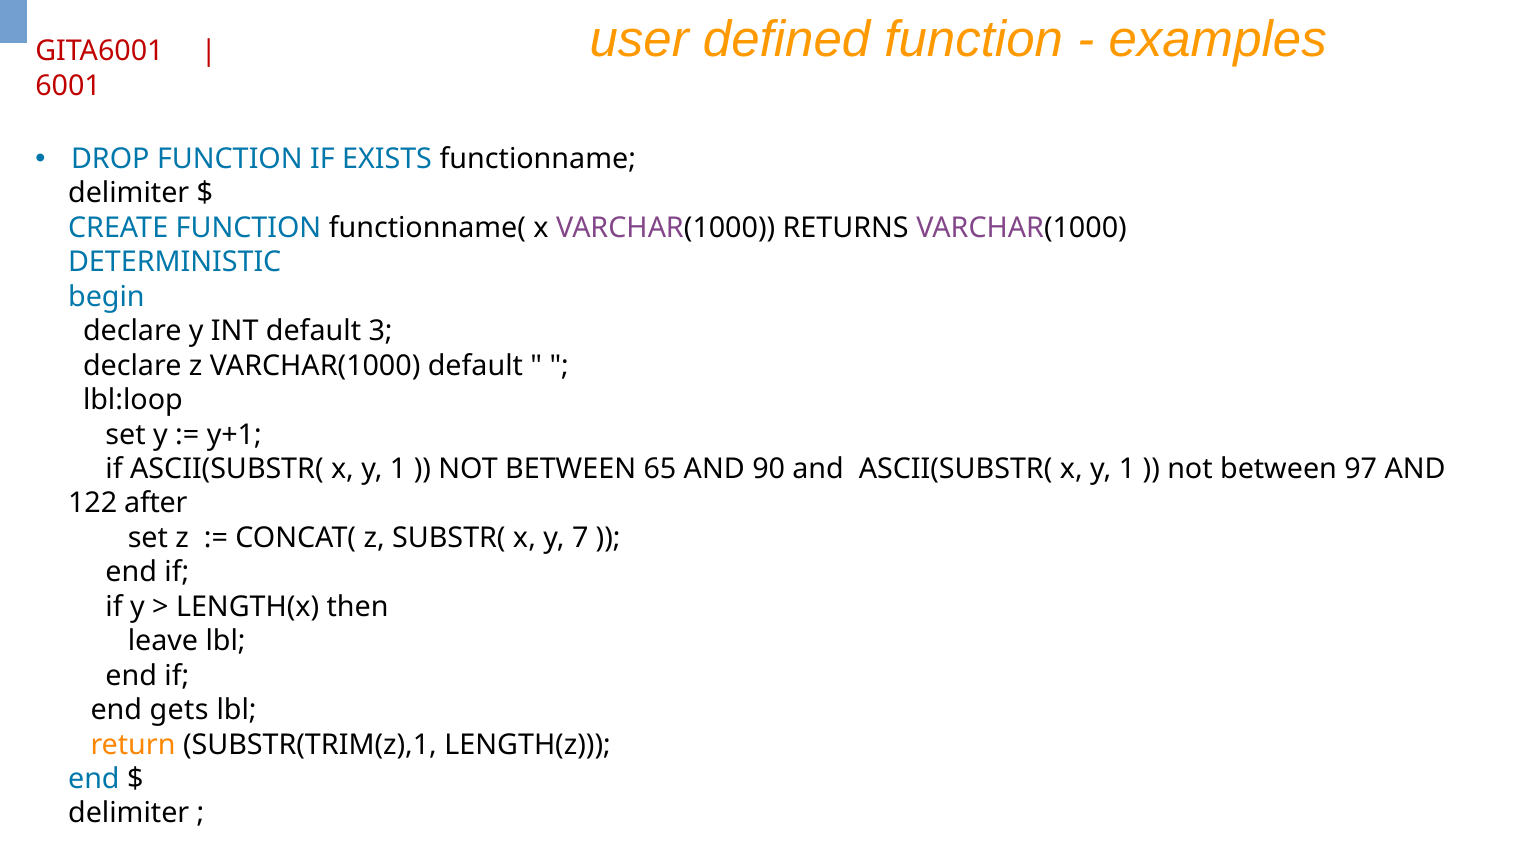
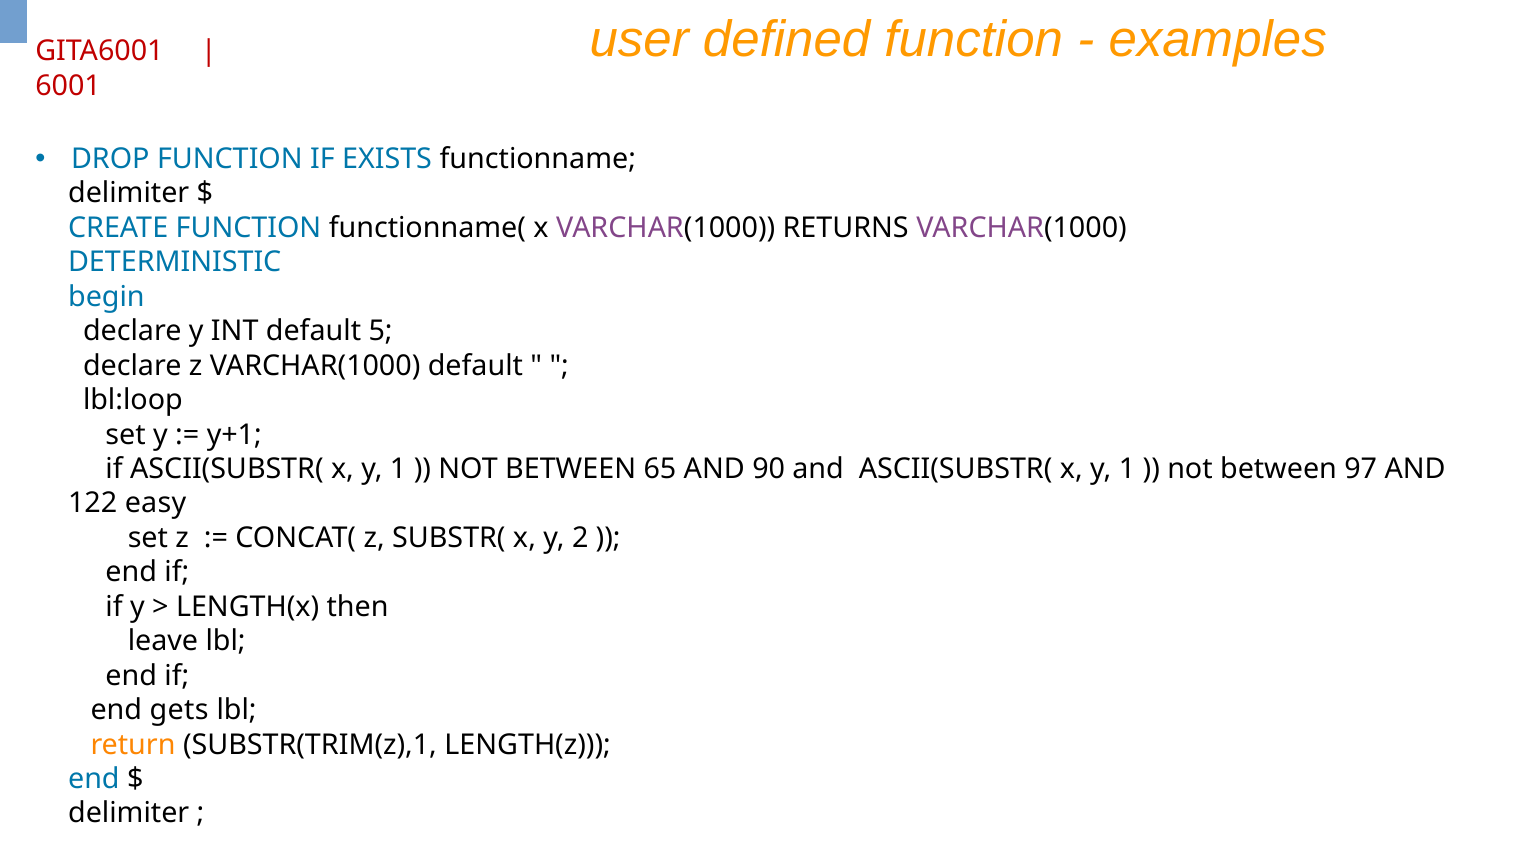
3: 3 -> 5
after: after -> easy
7: 7 -> 2
